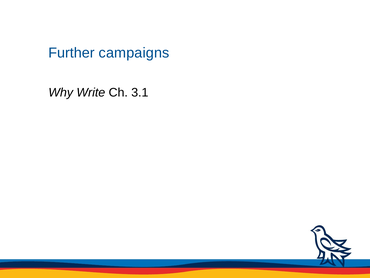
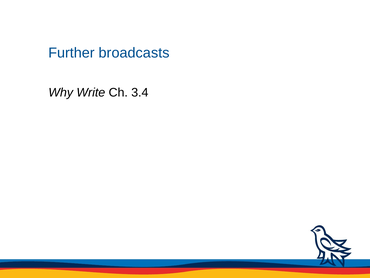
campaigns: campaigns -> broadcasts
3.1: 3.1 -> 3.4
